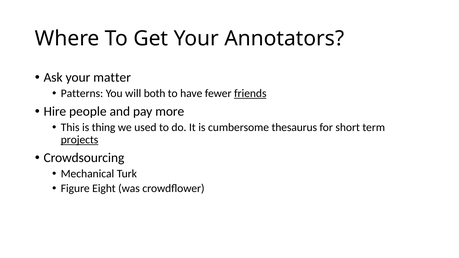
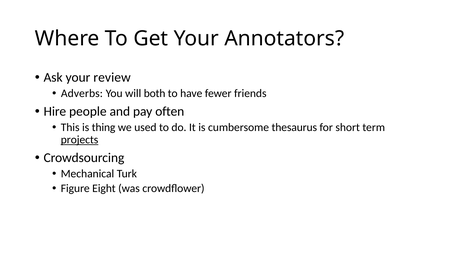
matter: matter -> review
Patterns: Patterns -> Adverbs
friends underline: present -> none
more: more -> often
